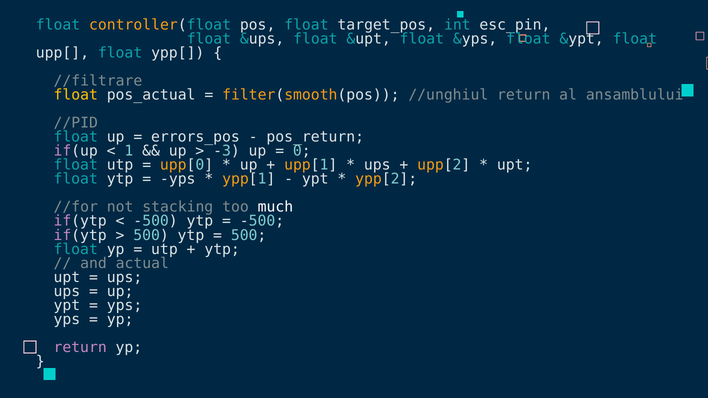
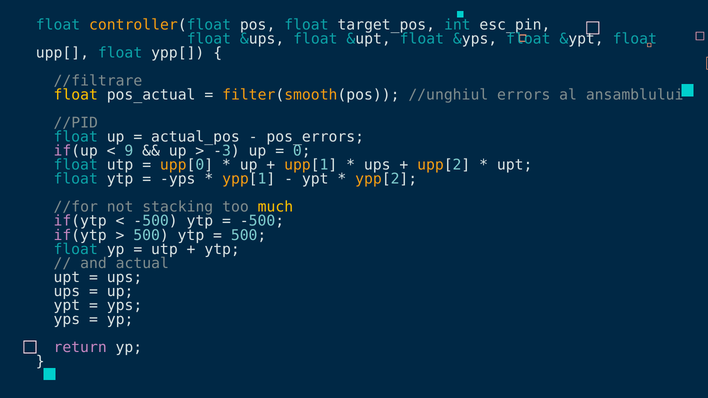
//unghiul return: return -> errors
errors_pos: errors_pos -> actual_pos
pos_return: pos_return -> pos_errors
1: 1 -> 9
much colour: white -> yellow
